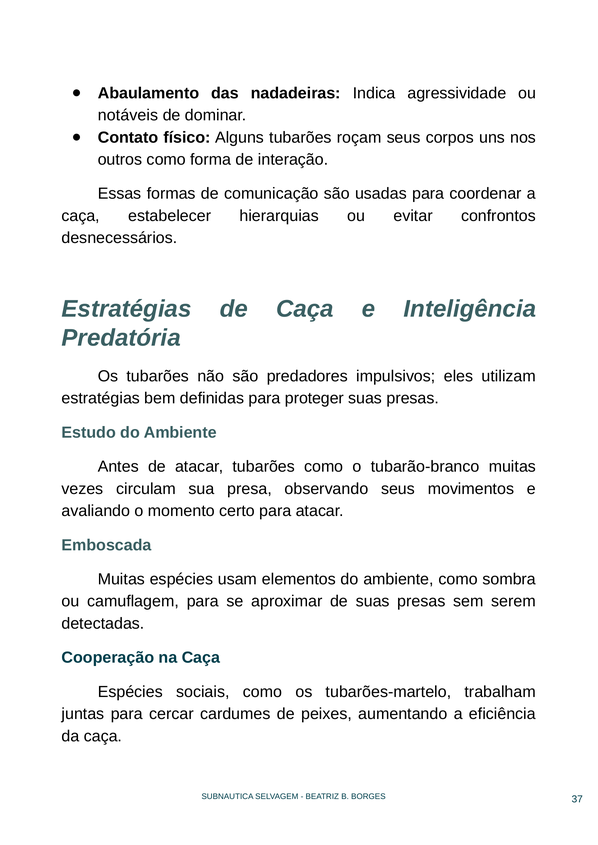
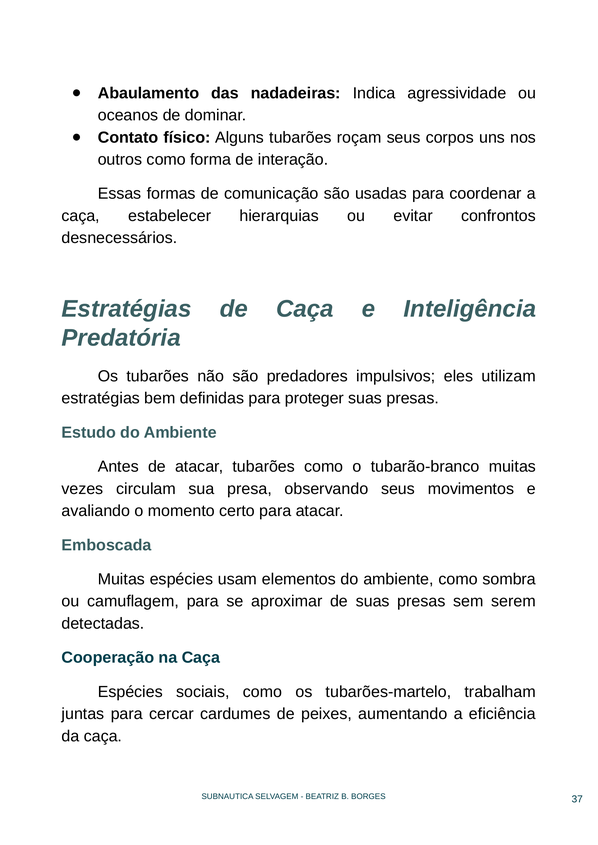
notáveis: notáveis -> oceanos
